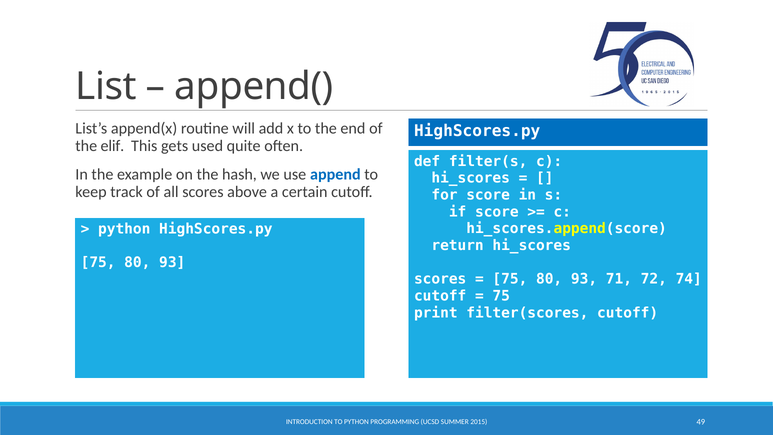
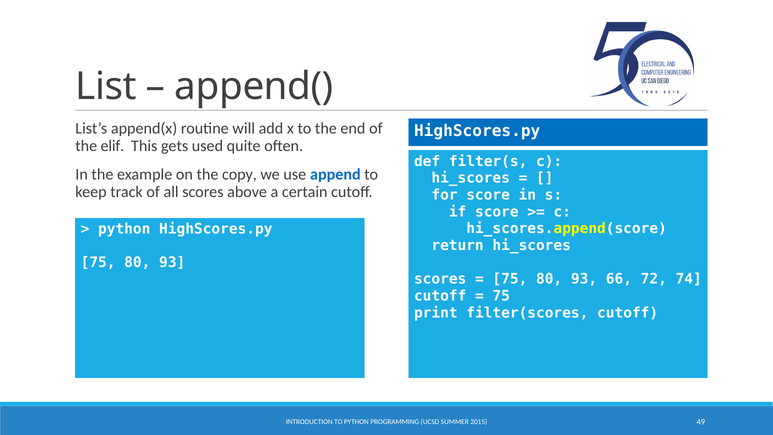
hash: hash -> copy
71: 71 -> 66
